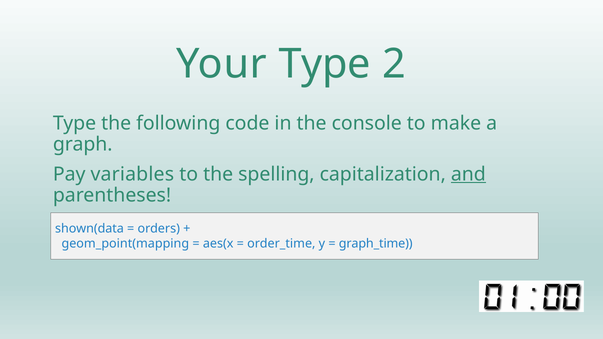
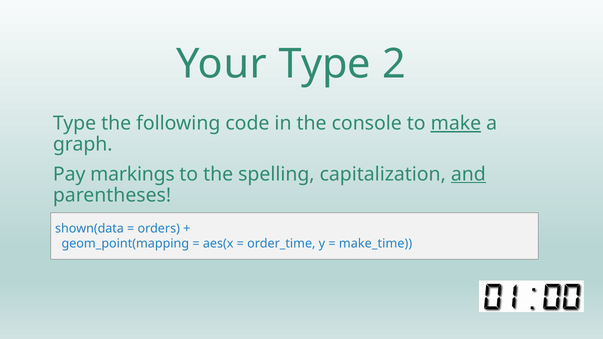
make underline: none -> present
variables: variables -> markings
graph_time: graph_time -> make_time
